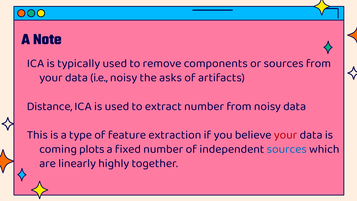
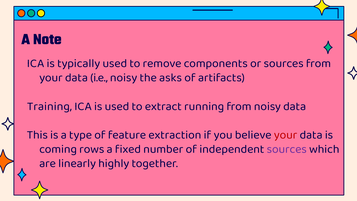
Distance: Distance -> Training
extract number: number -> running
plots: plots -> rows
sources at (287, 149) colour: blue -> purple
